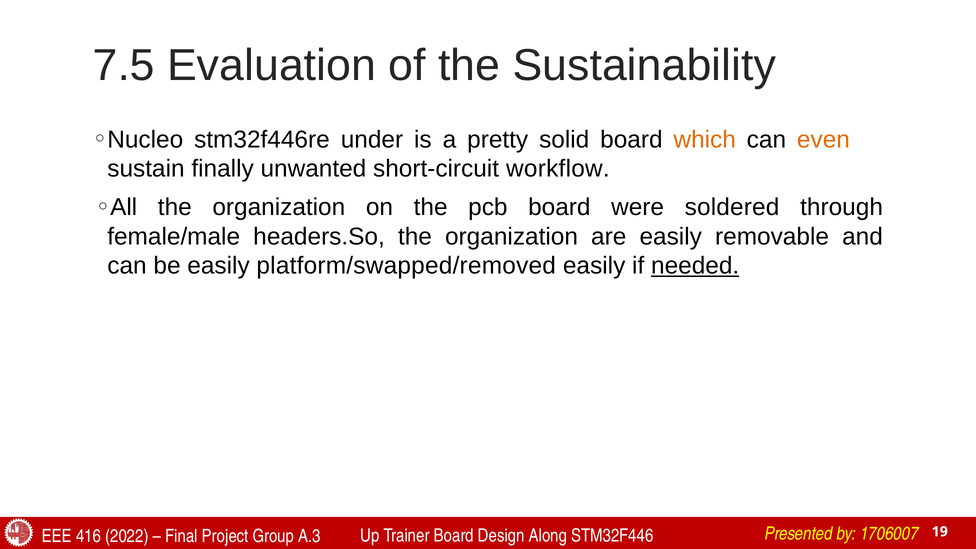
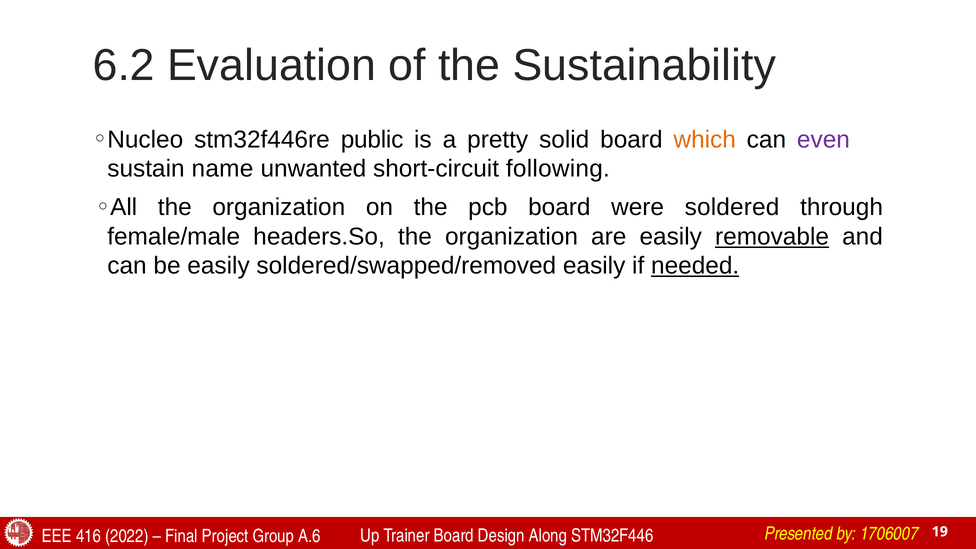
7.5: 7.5 -> 6.2
under: under -> public
even colour: orange -> purple
finally: finally -> name
workflow: workflow -> following
removable underline: none -> present
platform/swapped/removed: platform/swapped/removed -> soldered/swapped/removed
A.3: A.3 -> A.6
